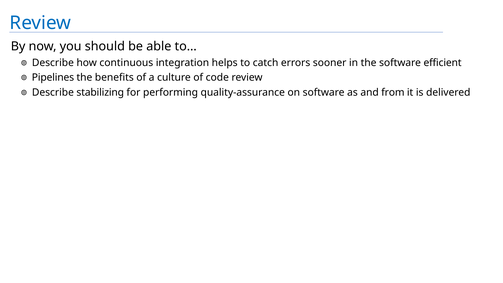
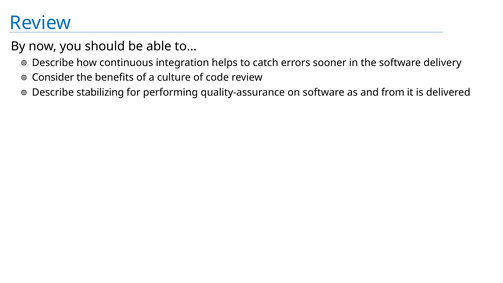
efficient: efficient -> delivery
Pipelines: Pipelines -> Consider
